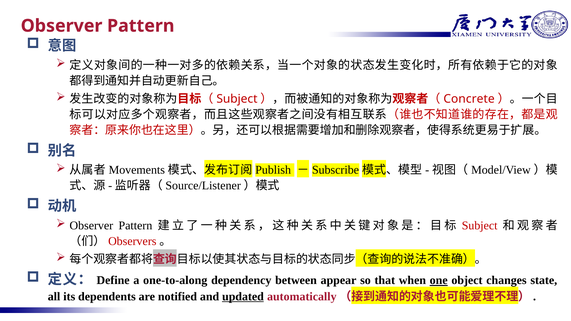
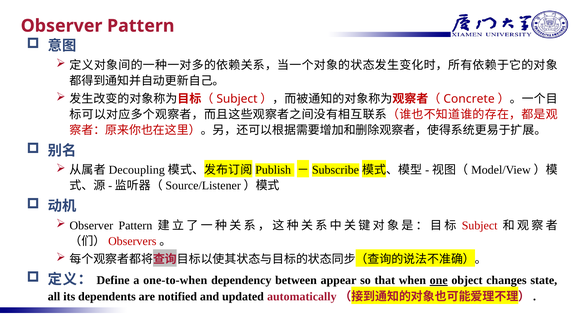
Movements: Movements -> Decoupling
one-to-along: one-to-along -> one-to-when
updated underline: present -> none
